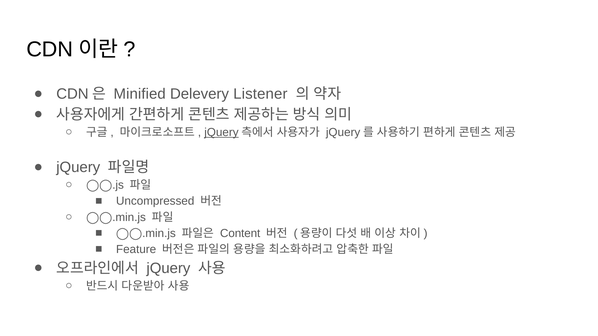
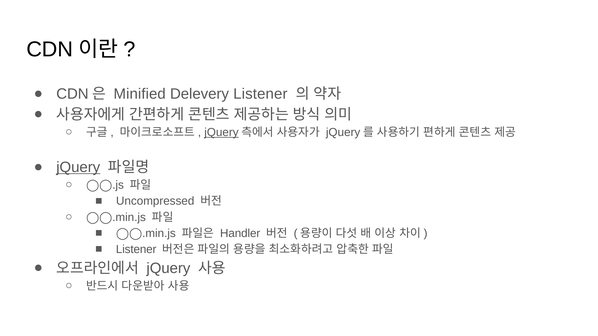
jQuery at (78, 167) underline: none -> present
Content: Content -> Handler
Feature at (136, 250): Feature -> Listener
